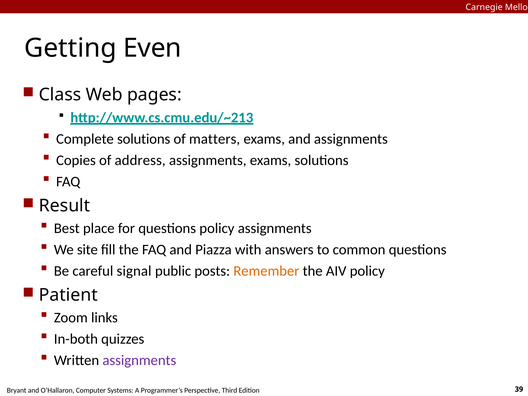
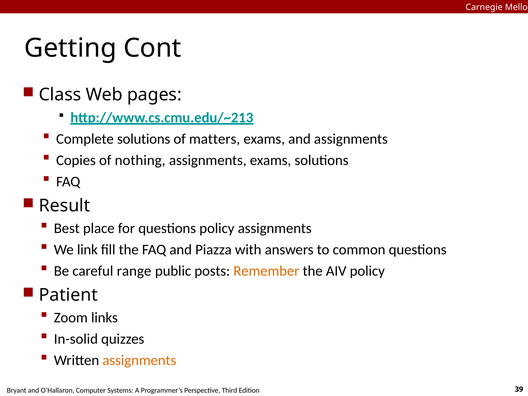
Even: Even -> Cont
address: address -> nothing
site: site -> link
signal: signal -> range
In-both: In-both -> In-solid
assignments at (139, 360) colour: purple -> orange
